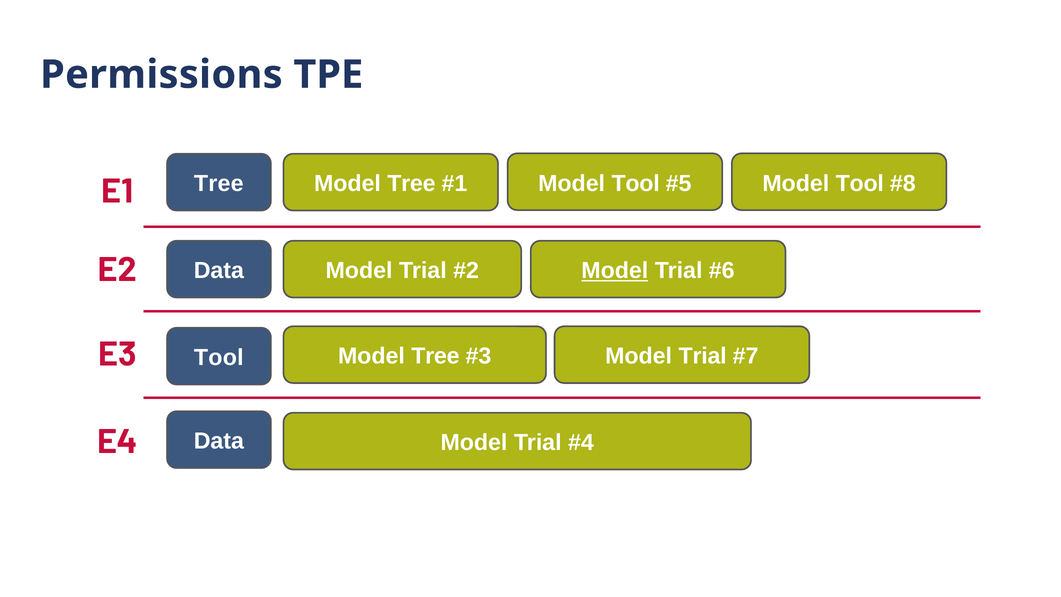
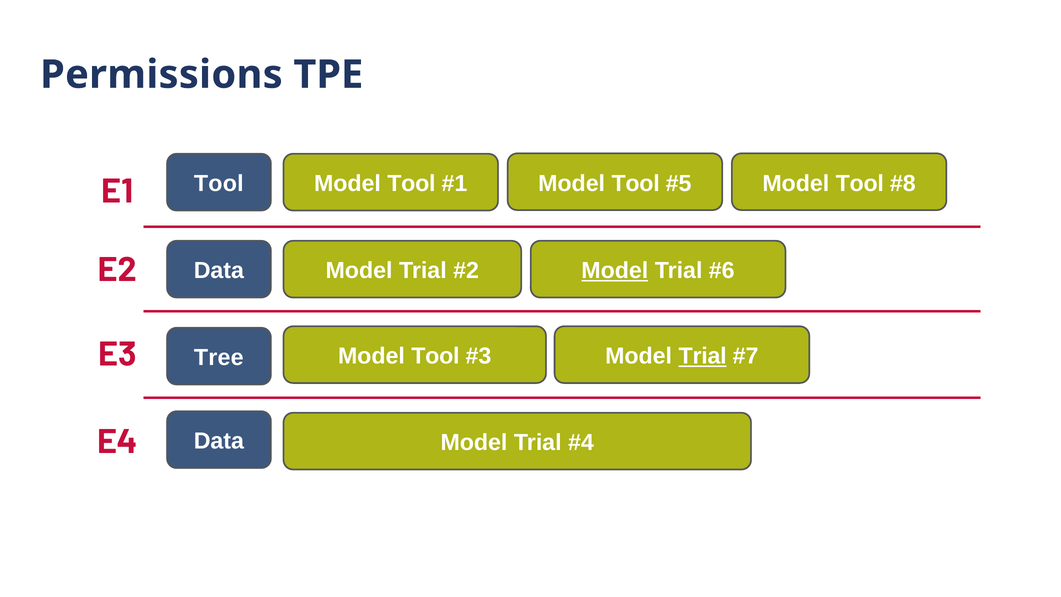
Tree at (219, 184): Tree -> Tool
Tree at (411, 184): Tree -> Tool
Tree at (435, 356): Tree -> Tool
Trial at (703, 356) underline: none -> present
Tool at (219, 358): Tool -> Tree
